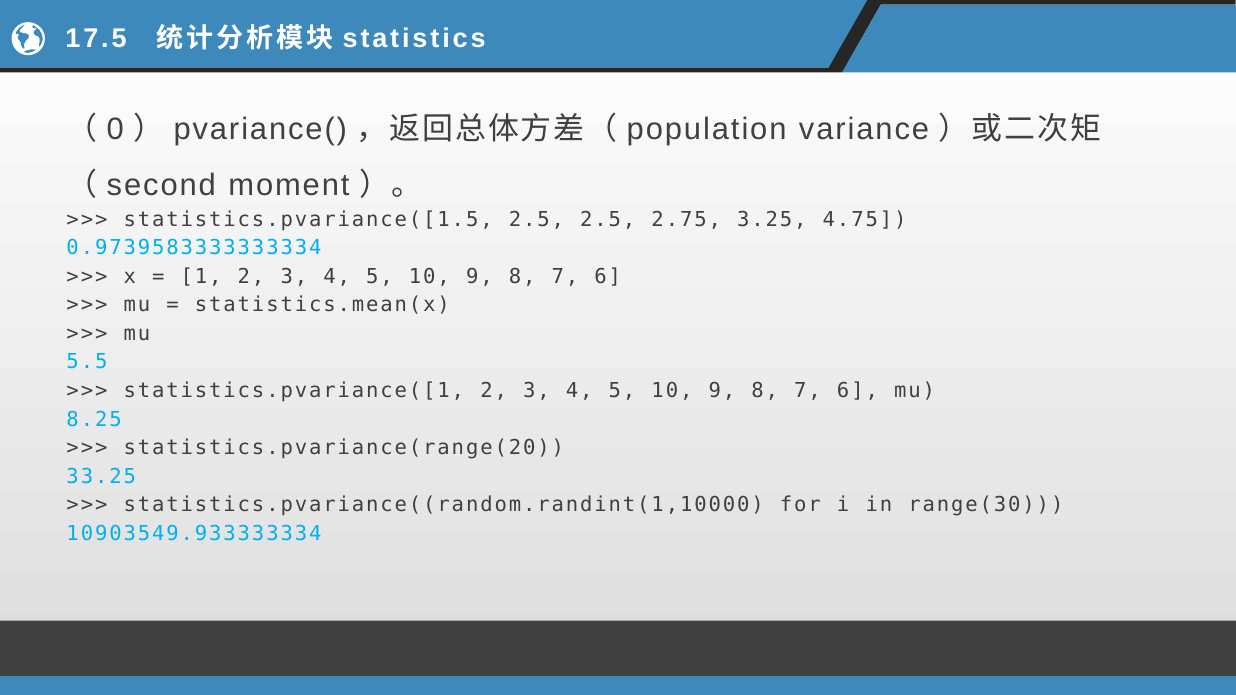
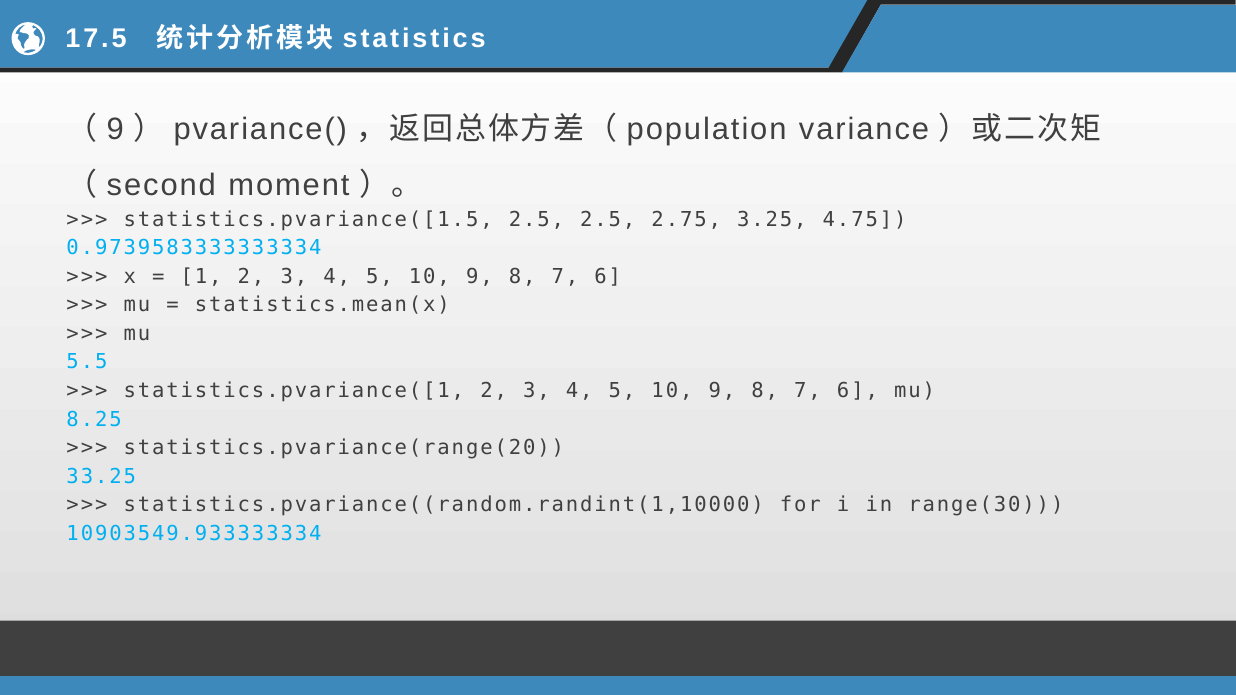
0 at (115, 130): 0 -> 9
